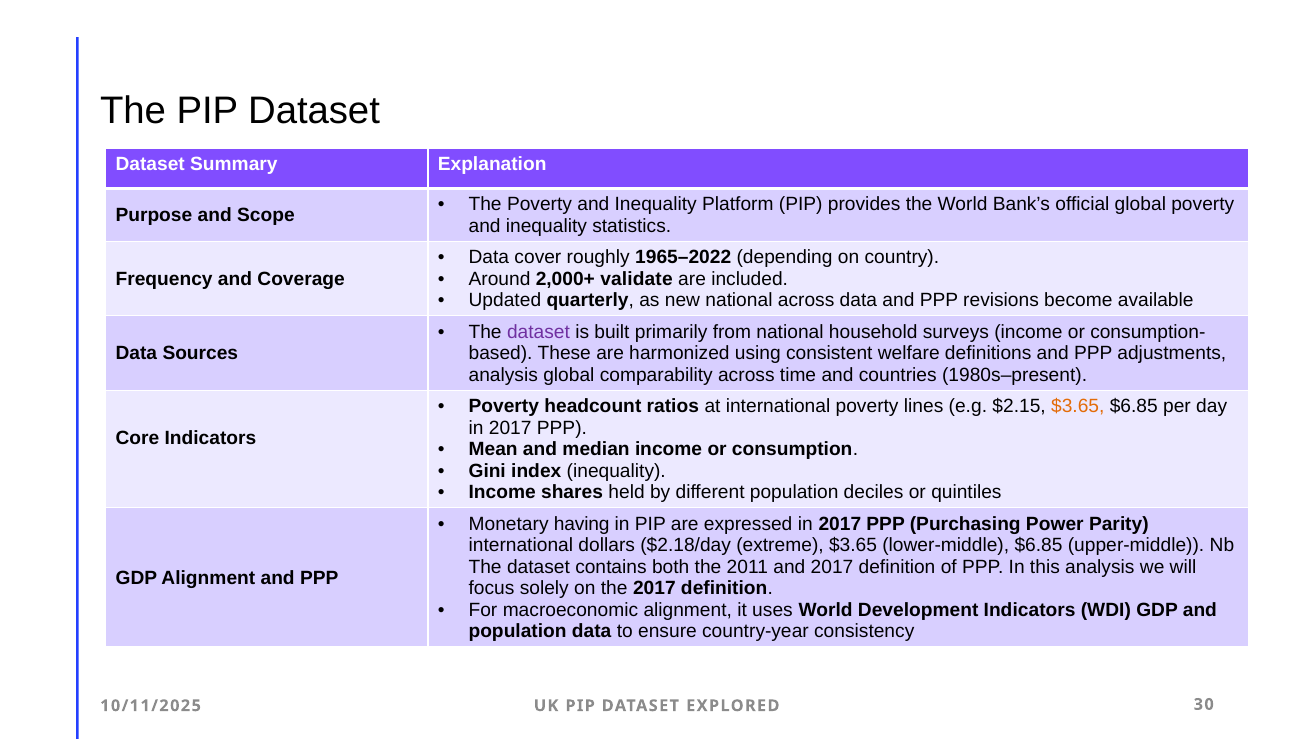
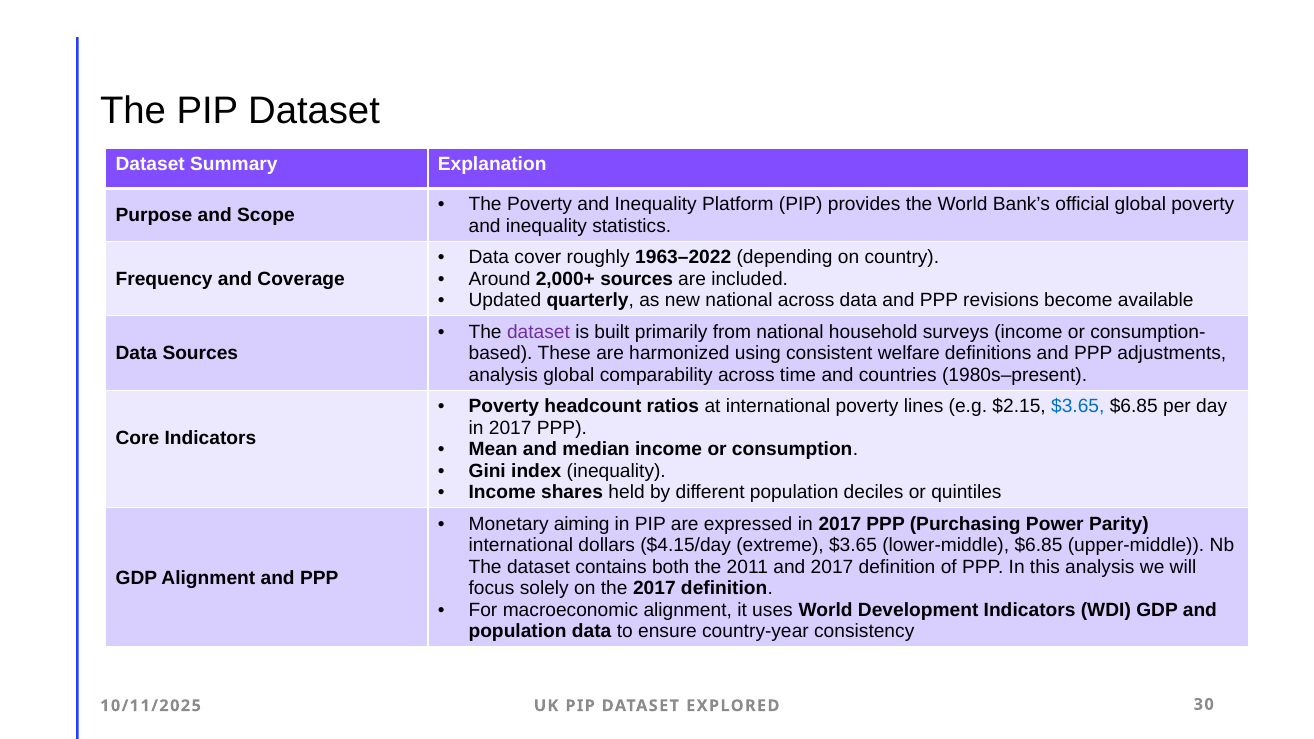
1965–2022: 1965–2022 -> 1963–2022
2,000+ validate: validate -> sources
$3.65 at (1078, 406) colour: orange -> blue
having: having -> aiming
$2.18/day: $2.18/day -> $4.15/day
